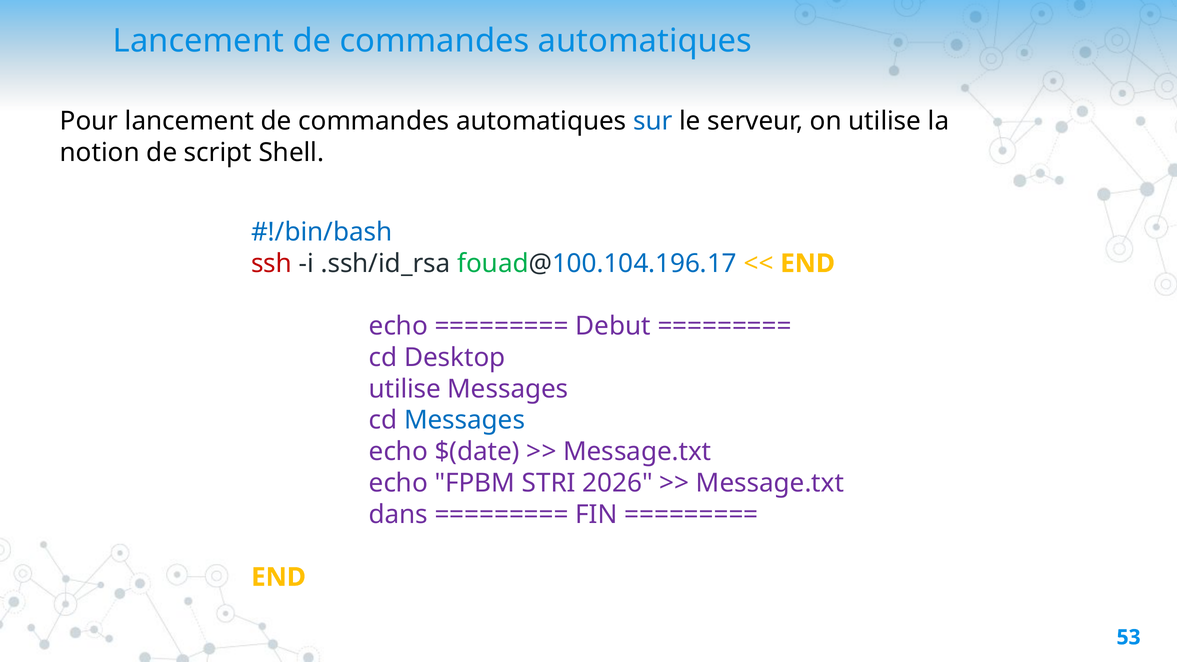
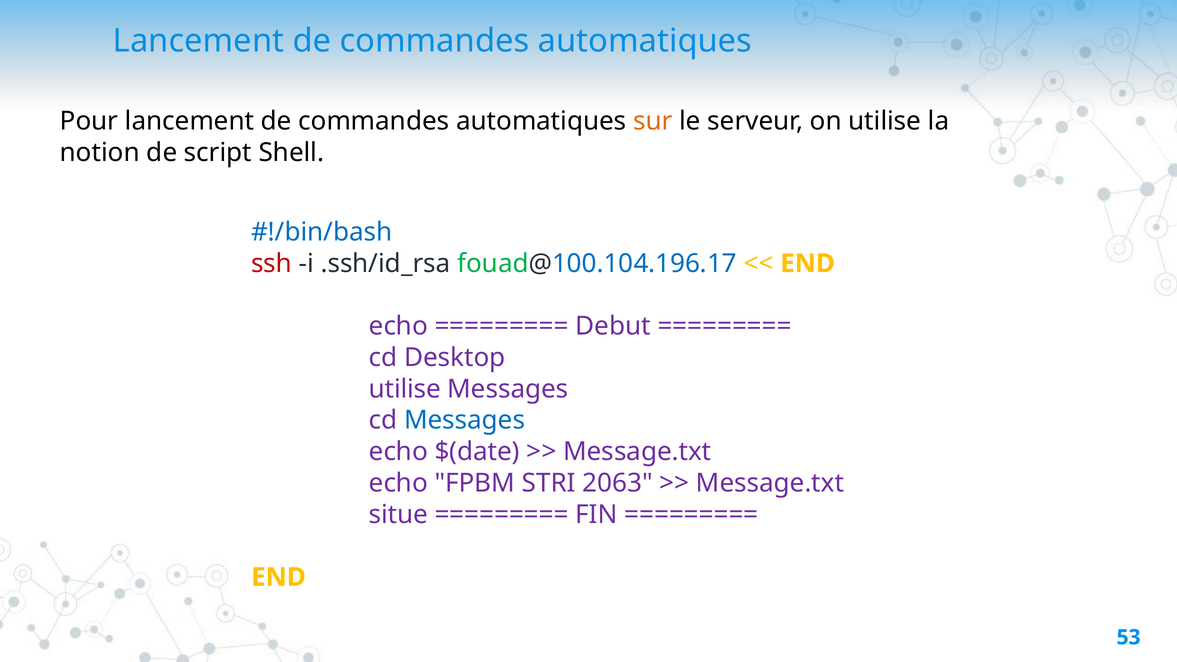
sur colour: blue -> orange
2026: 2026 -> 2063
dans: dans -> situe
